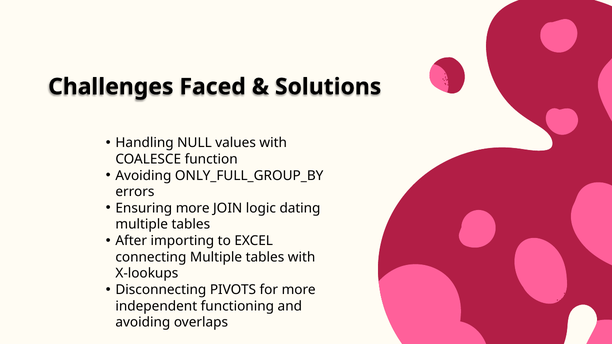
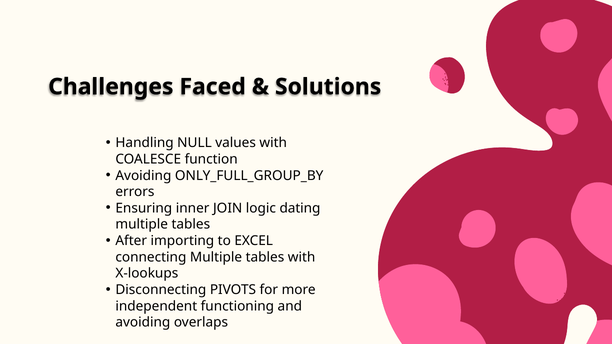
Ensuring more: more -> inner
